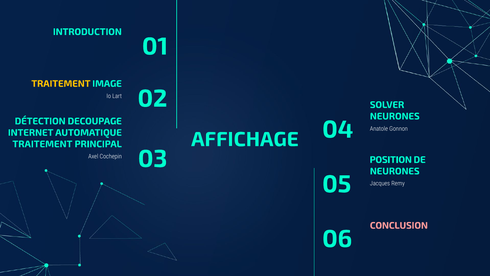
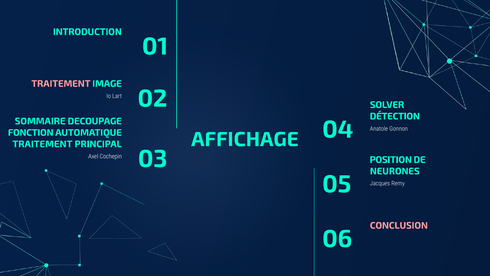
TRAITEMENT at (61, 84) colour: yellow -> pink
NEURONES at (395, 116): NEURONES -> DÉTECTION
DÉTECTION: DÉTECTION -> SOMMAIRE
INTERNET: INTERNET -> FONCTION
